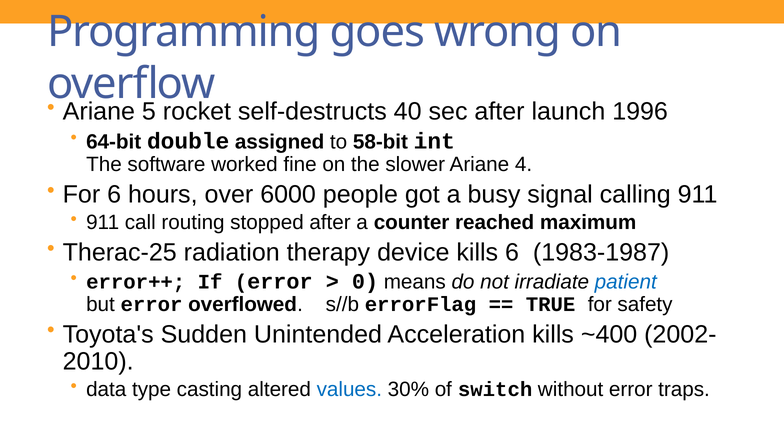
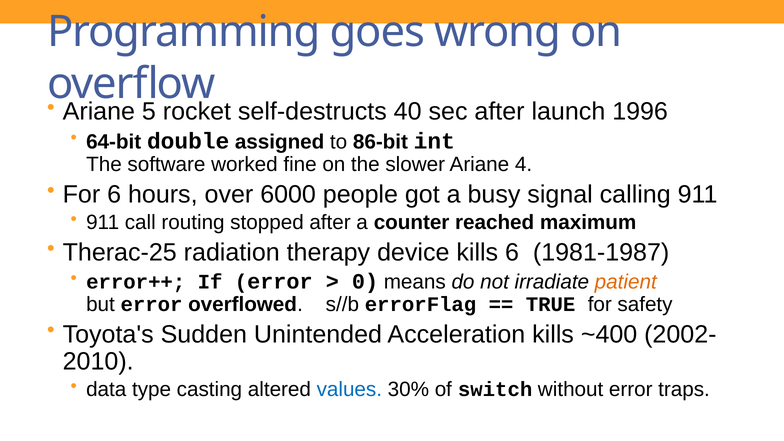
58-bit: 58-bit -> 86-bit
1983-1987: 1983-1987 -> 1981-1987
patient colour: blue -> orange
